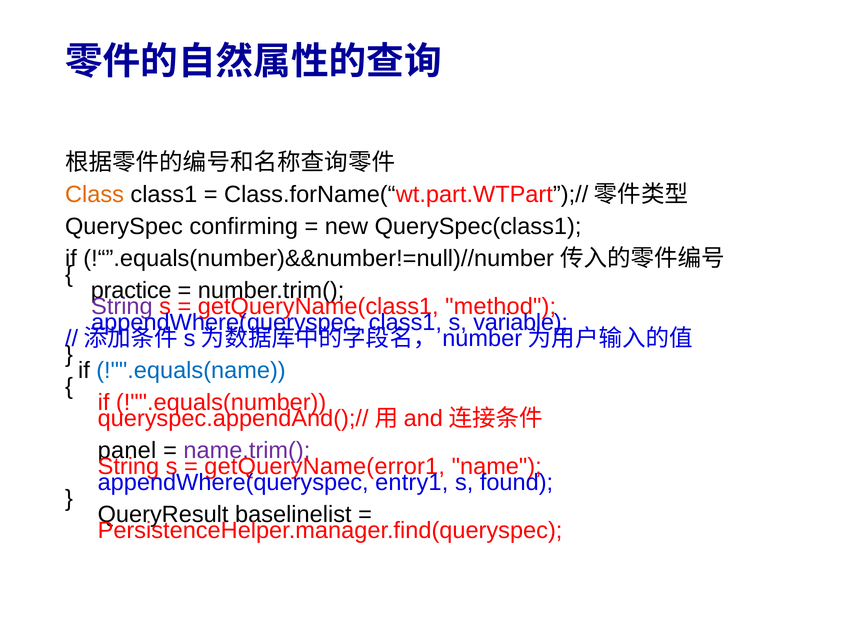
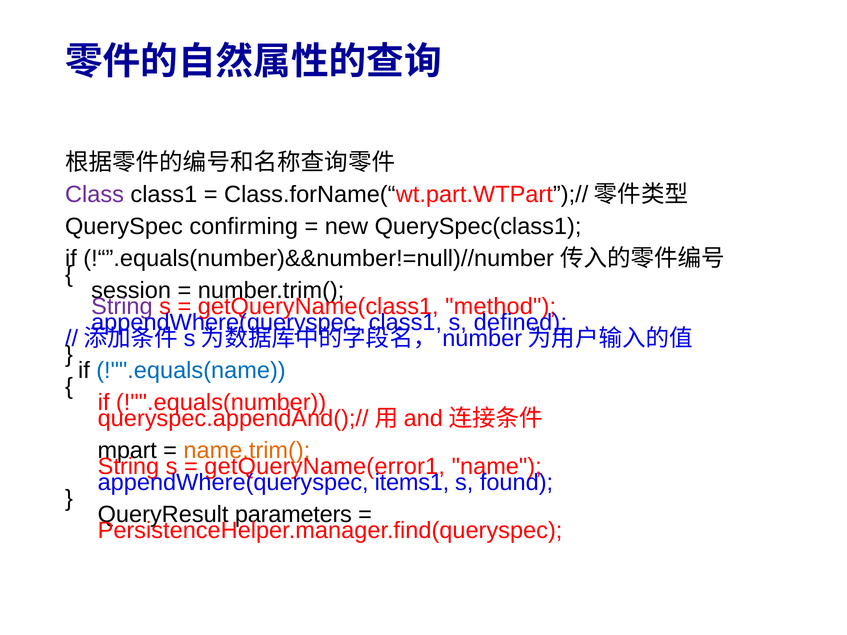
Class colour: orange -> purple
practice: practice -> session
variable: variable -> defined
panel: panel -> mpart
name.trim( colour: purple -> orange
entry1: entry1 -> items1
baselinelist: baselinelist -> parameters
